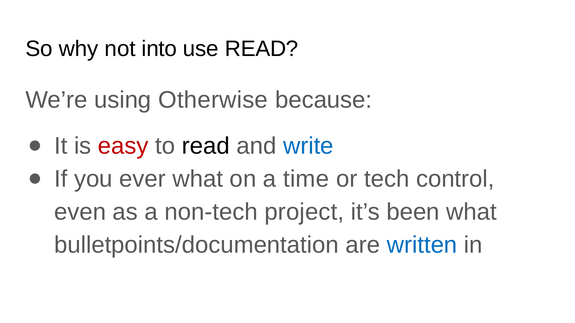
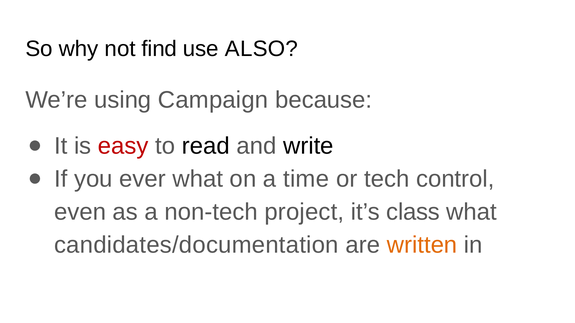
into: into -> find
use READ: READ -> ALSO
Otherwise: Otherwise -> Campaign
write colour: blue -> black
been: been -> class
bulletpoints/documentation: bulletpoints/documentation -> candidates/documentation
written colour: blue -> orange
